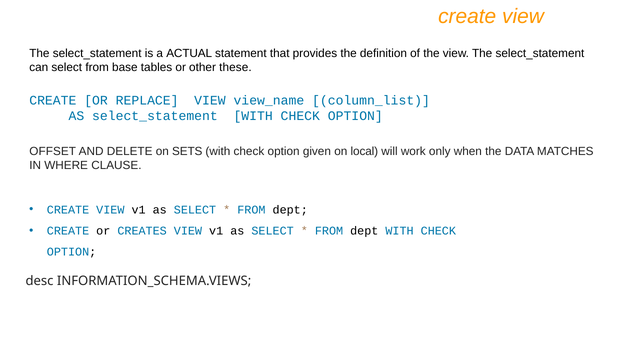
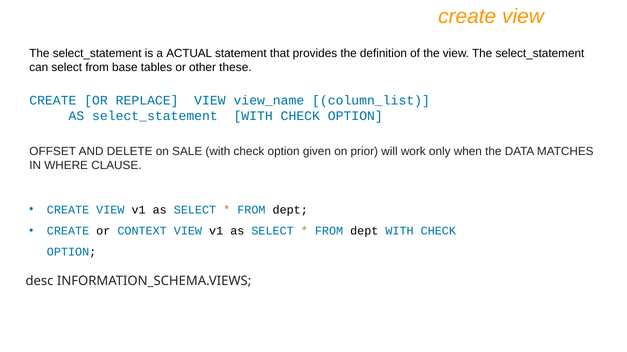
SETS: SETS -> SALE
local: local -> prior
CREATES: CREATES -> CONTEXT
